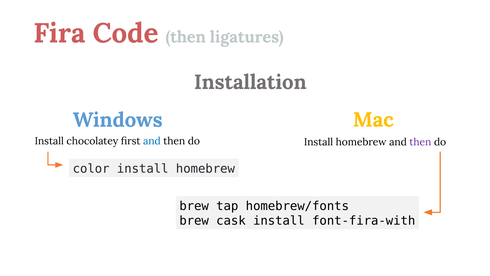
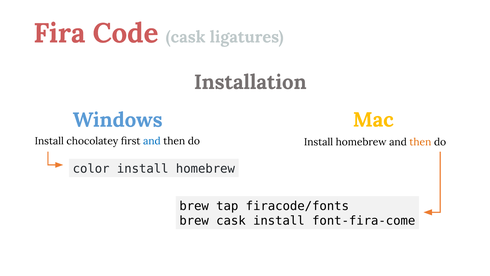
Code then: then -> cask
then at (420, 142) colour: purple -> orange
homebrew/fonts: homebrew/fonts -> firacode/fonts
font-fira-with: font-fira-with -> font-fira-come
